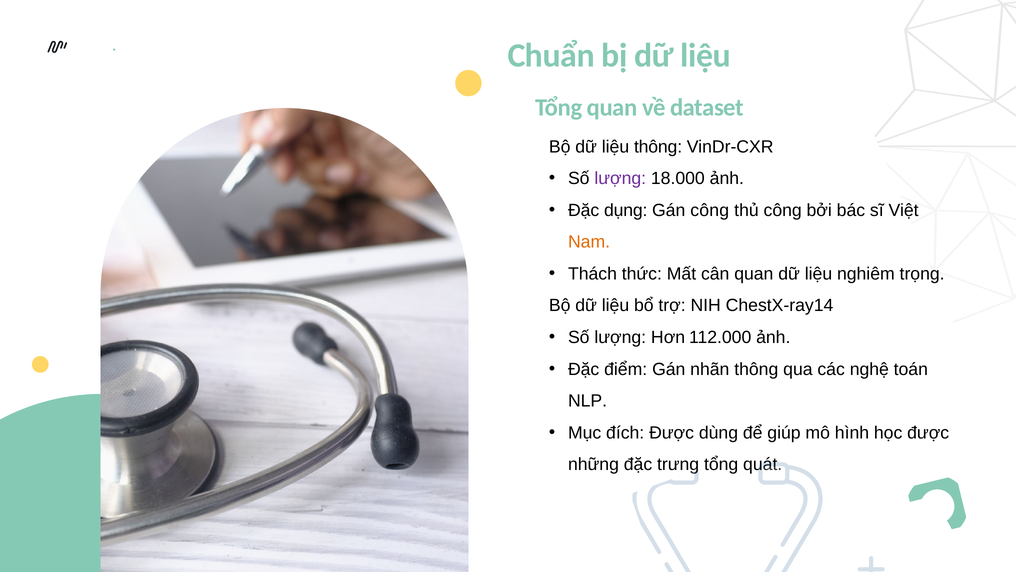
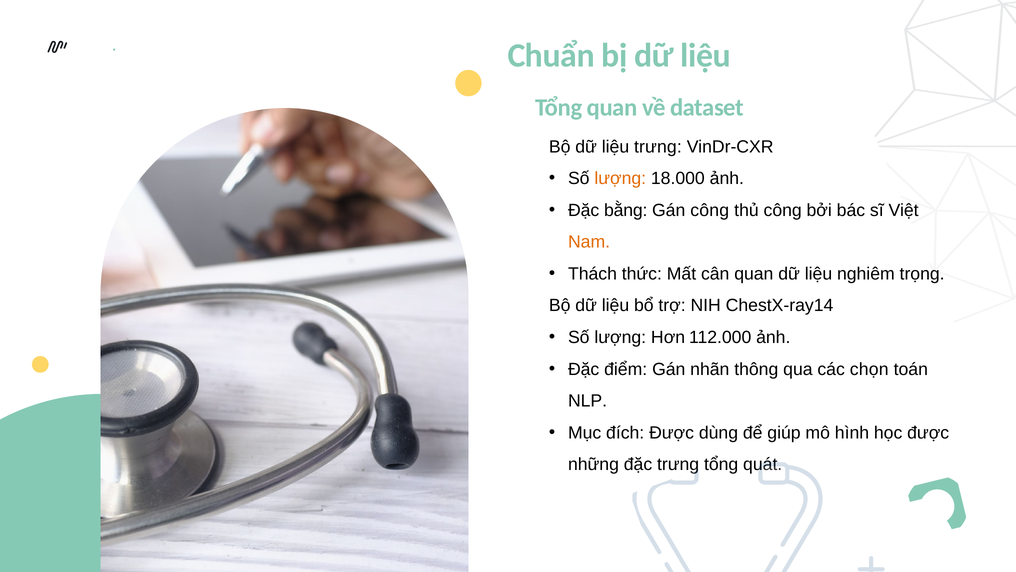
liệu thông: thông -> trưng
lượng at (620, 178) colour: purple -> orange
dụng: dụng -> bằng
nghệ: nghệ -> chọn
